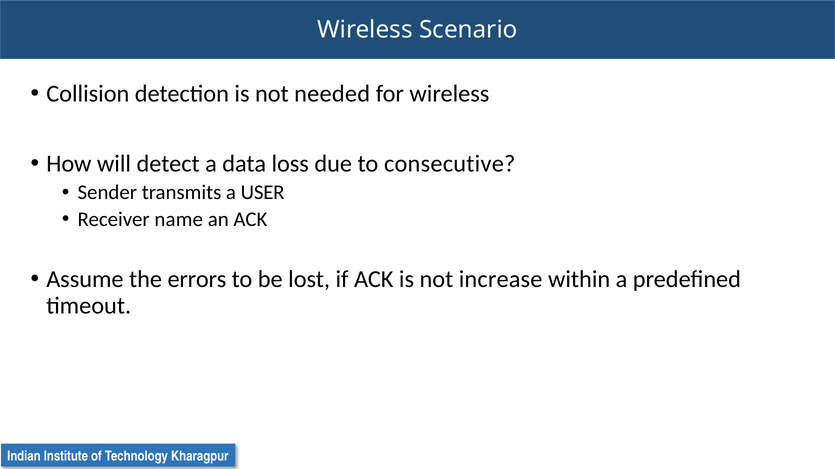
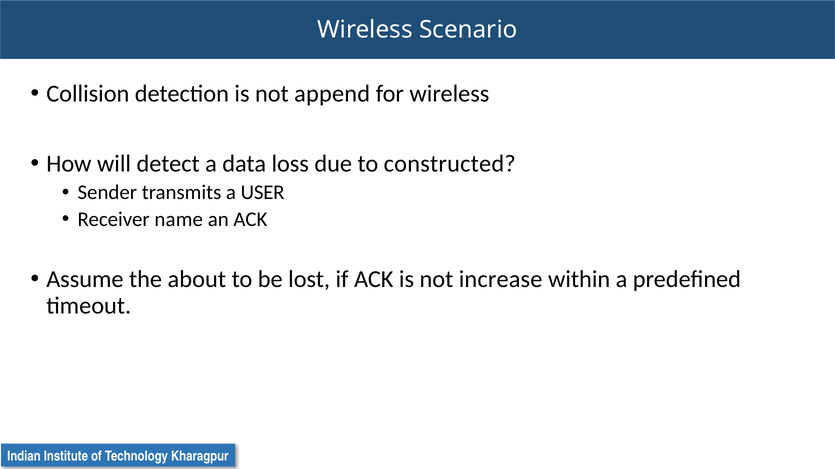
needed: needed -> append
consecutive: consecutive -> constructed
errors: errors -> about
